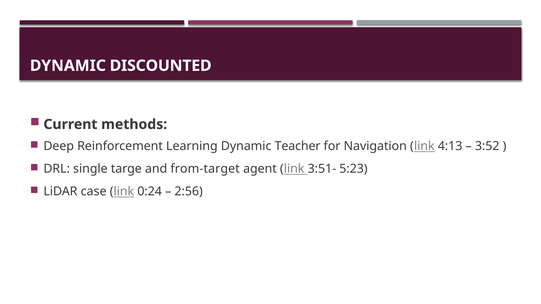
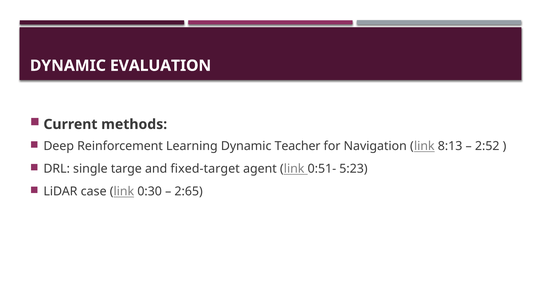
DISCOUNTED: DISCOUNTED -> EVALUATION
4:13: 4:13 -> 8:13
3:52: 3:52 -> 2:52
from-target: from-target -> fixed-target
3:51-: 3:51- -> 0:51-
0:24: 0:24 -> 0:30
2:56: 2:56 -> 2:65
